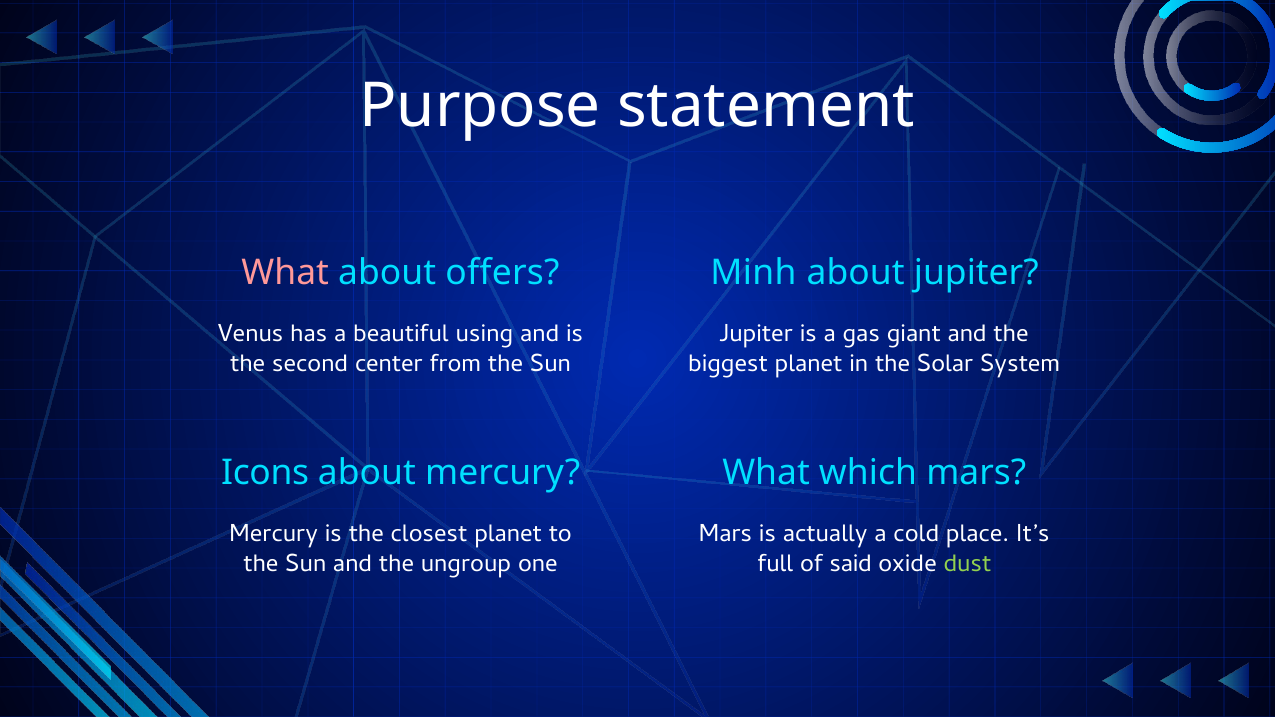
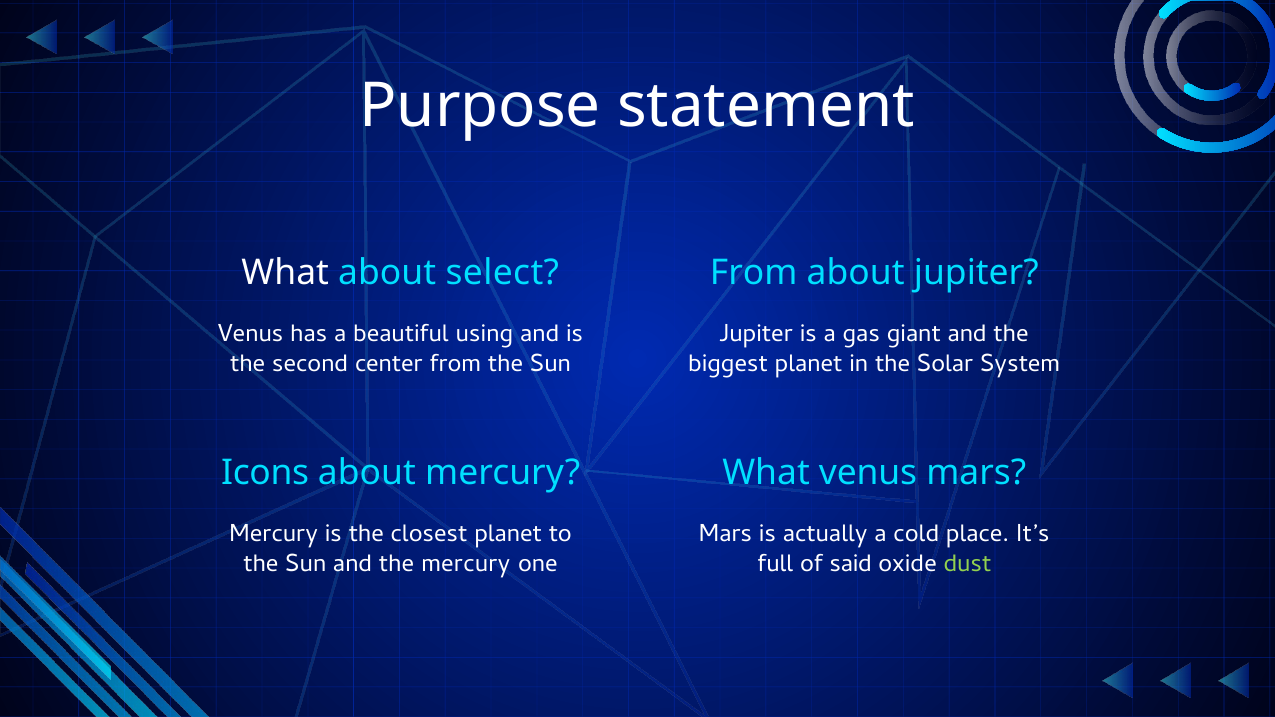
What at (285, 273) colour: pink -> white
offers: offers -> select
Minh at (754, 273): Minh -> From
What which: which -> venus
the ungroup: ungroup -> mercury
